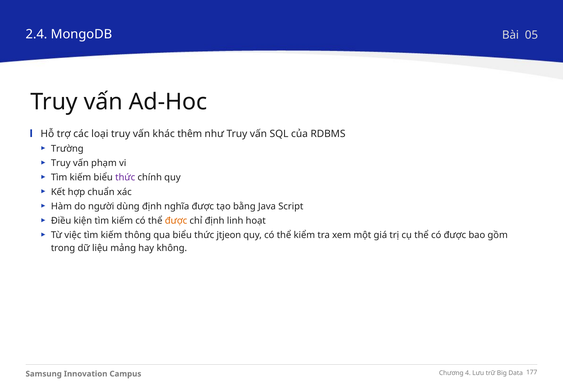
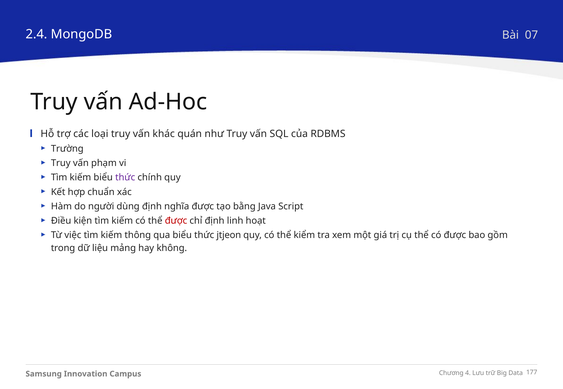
05: 05 -> 07
thêm: thêm -> quán
được at (176, 221) colour: orange -> red
